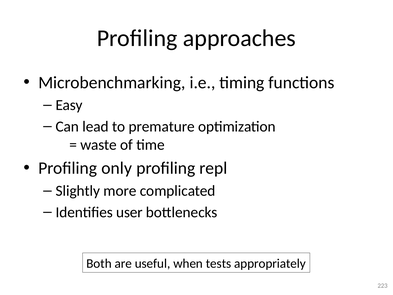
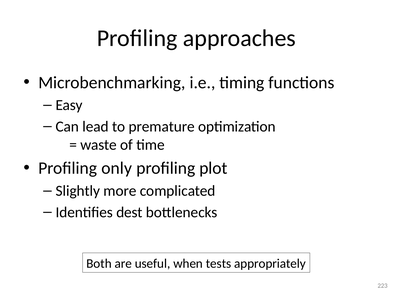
repl: repl -> plot
user: user -> dest
